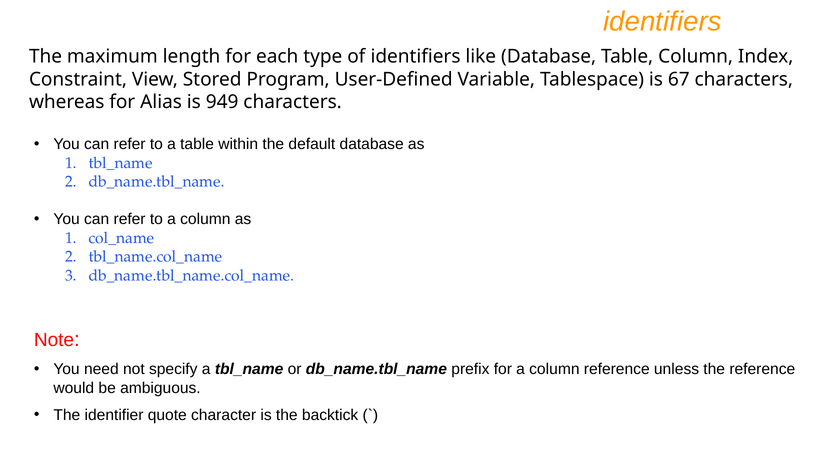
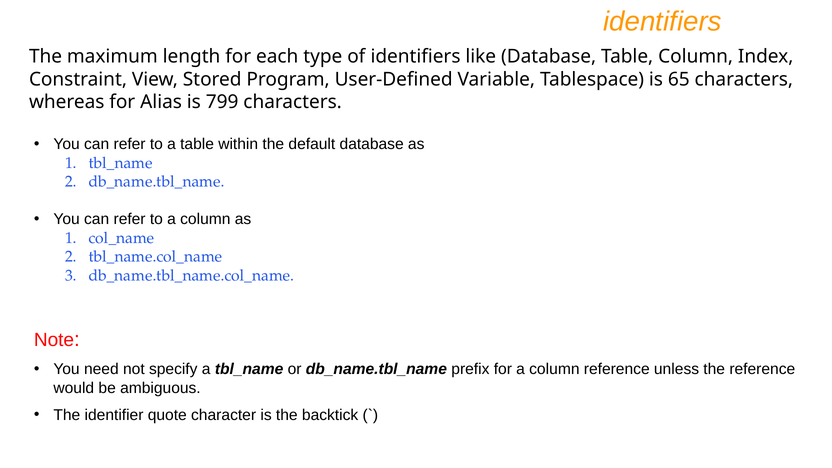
67: 67 -> 65
949: 949 -> 799
